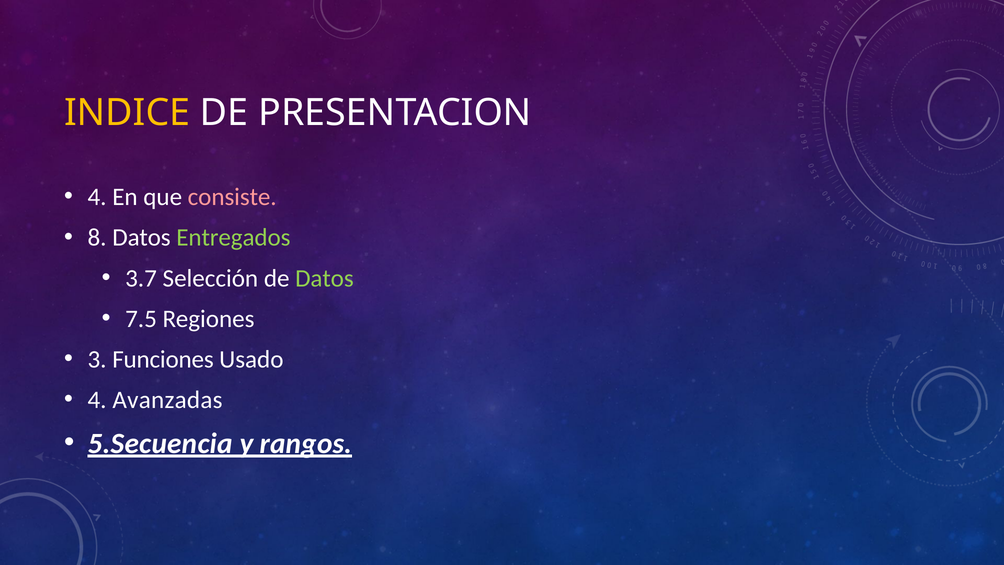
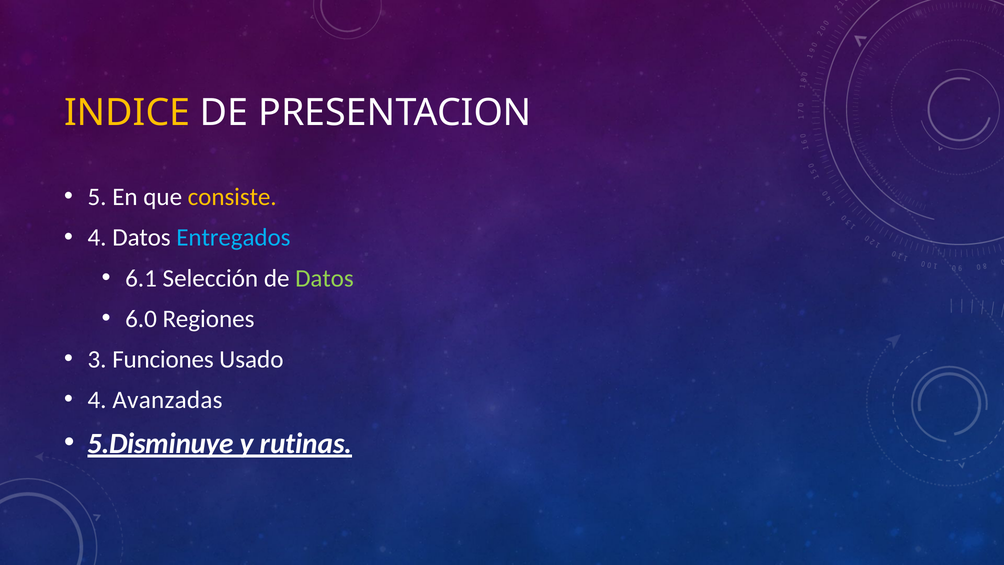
4 at (97, 197): 4 -> 5
consiste colour: pink -> yellow
8 at (97, 238): 8 -> 4
Entregados colour: light green -> light blue
3.7: 3.7 -> 6.1
7.5: 7.5 -> 6.0
5.Secuencia: 5.Secuencia -> 5.Disminuye
rangos: rangos -> rutinas
